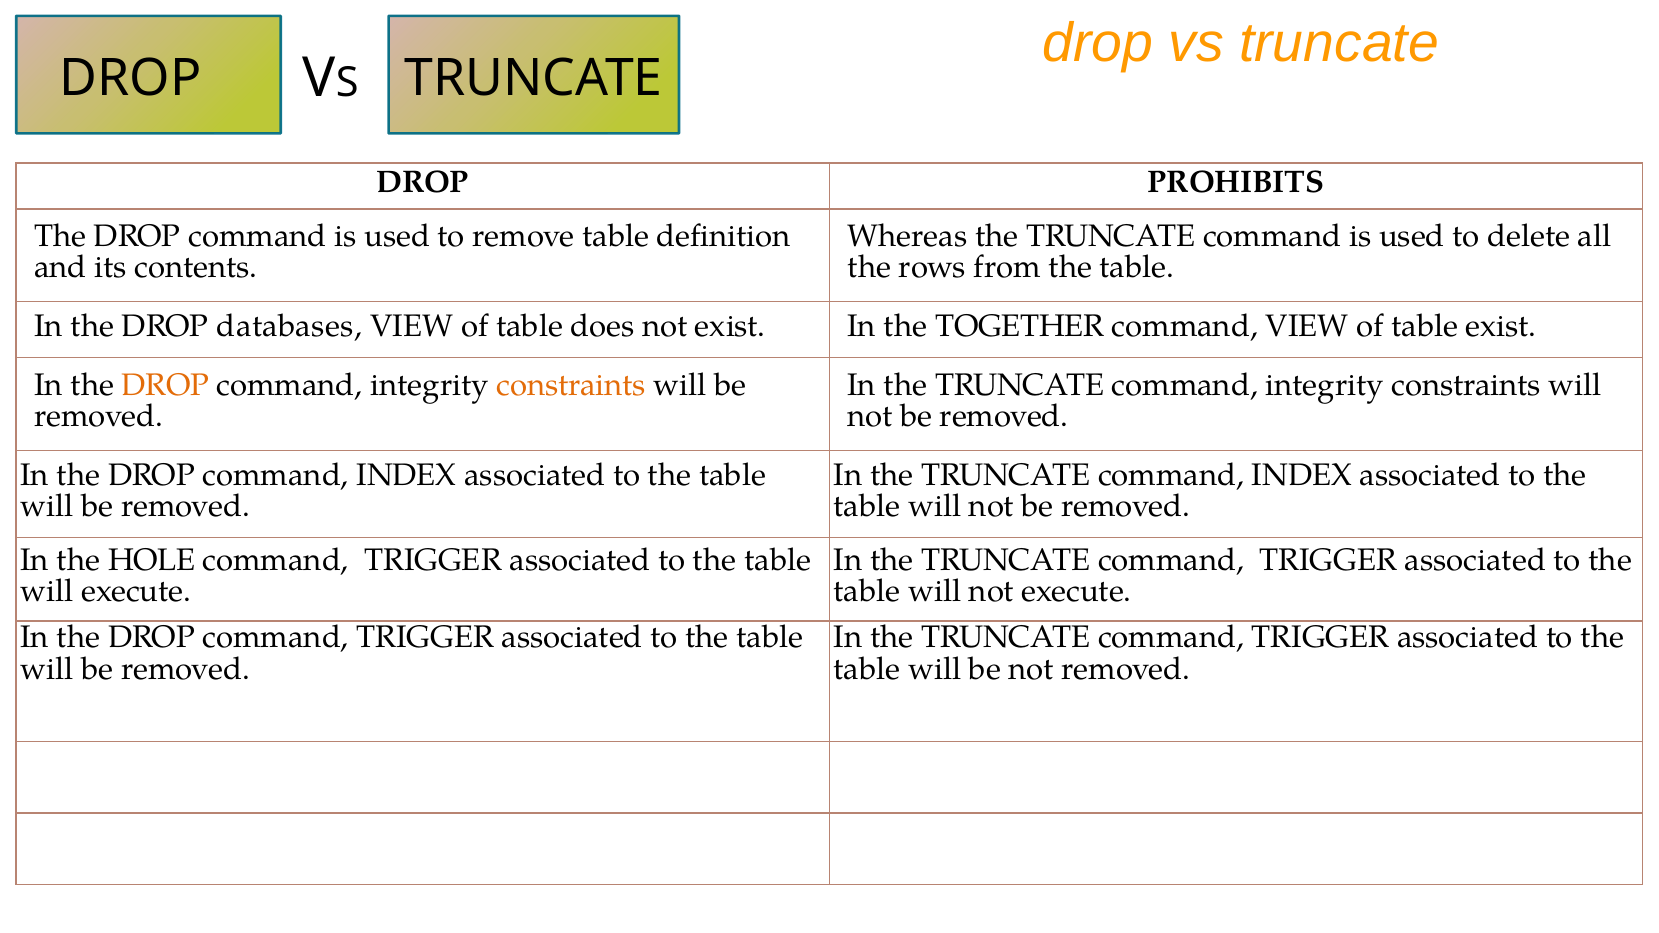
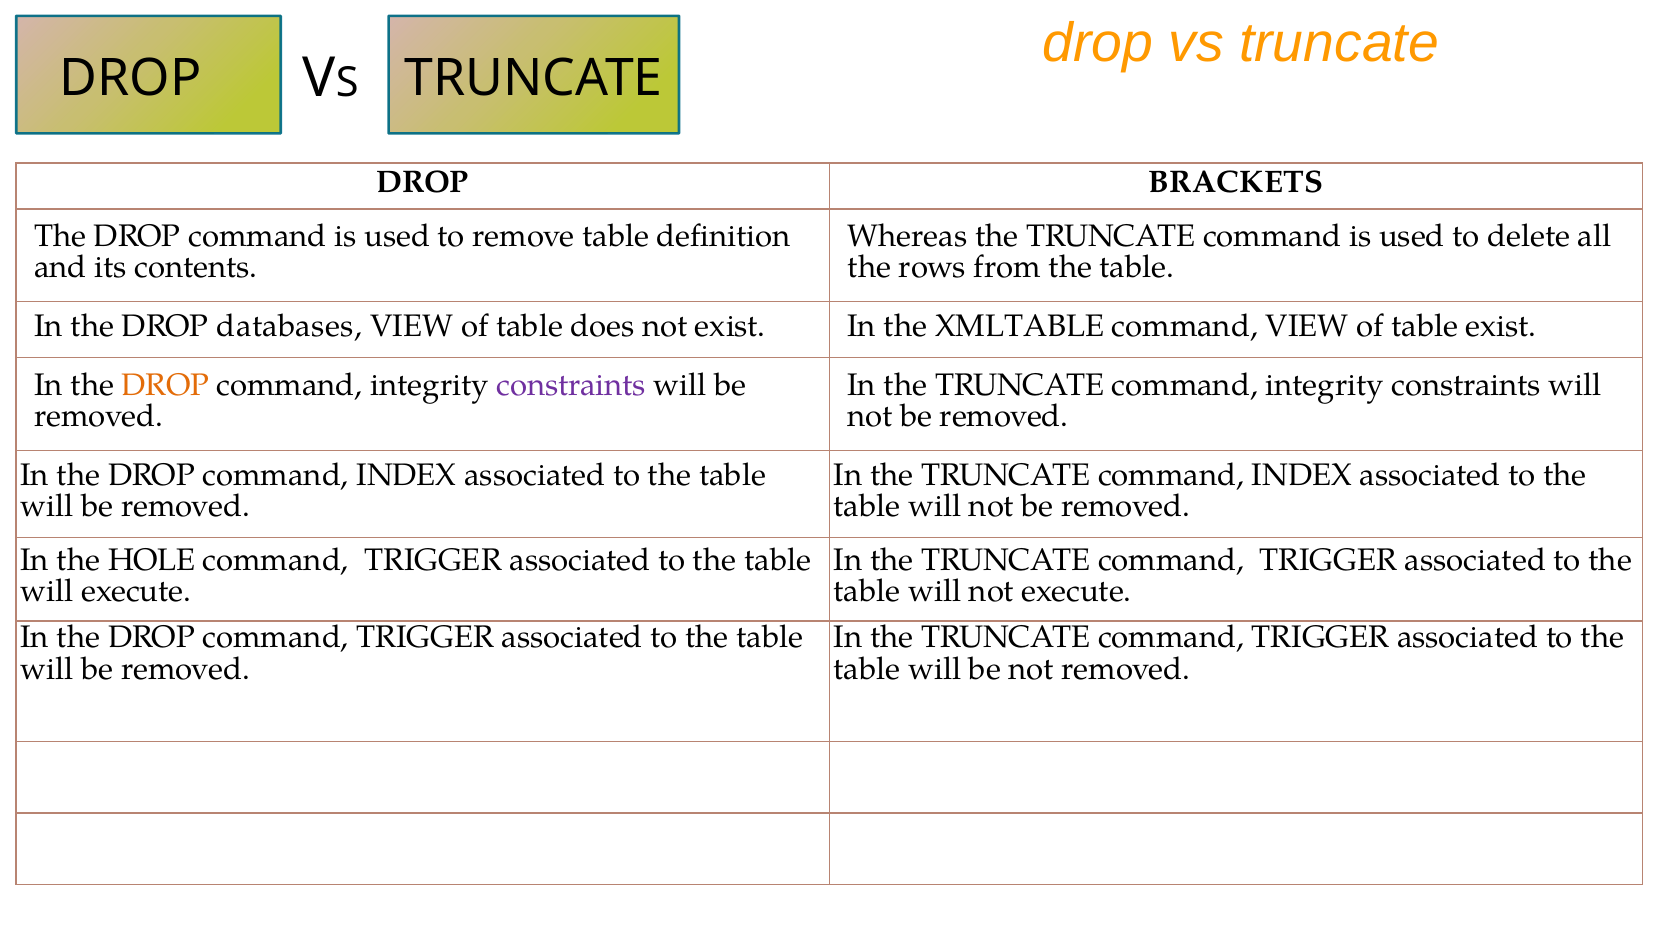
PROHIBITS: PROHIBITS -> BRACKETS
TOGETHER: TOGETHER -> XMLTABLE
constraints at (571, 385) colour: orange -> purple
